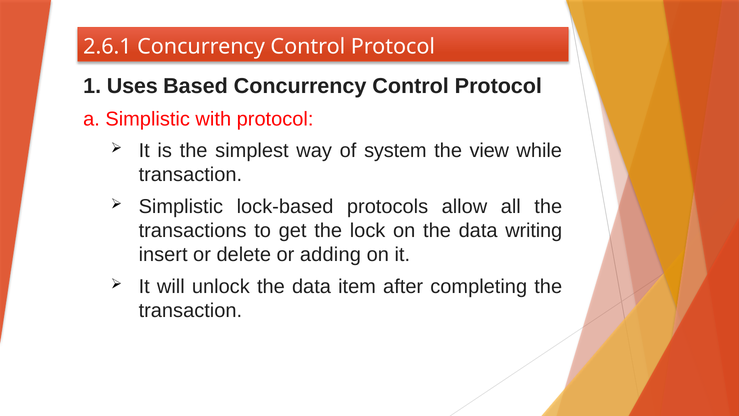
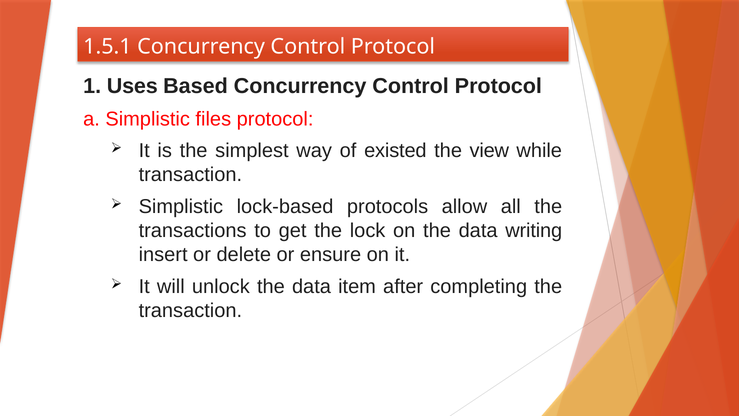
2.6.1: 2.6.1 -> 1.5.1
with: with -> files
system: system -> existed
adding: adding -> ensure
